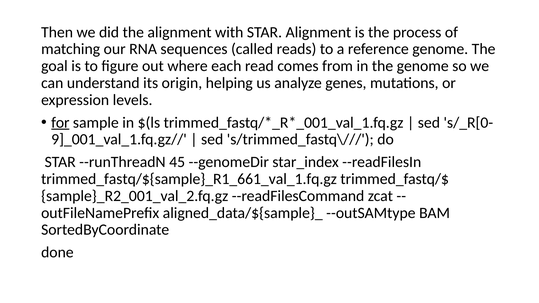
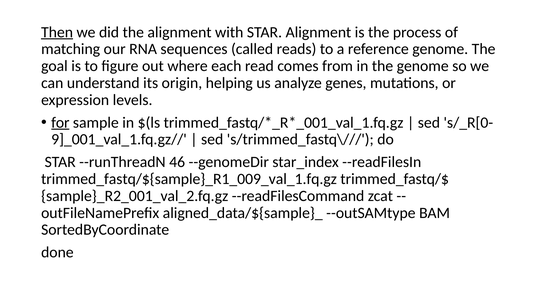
Then underline: none -> present
45: 45 -> 46
trimmed_fastq/${sample}_R1_661_val_1.fq.gz: trimmed_fastq/${sample}_R1_661_val_1.fq.gz -> trimmed_fastq/${sample}_R1_009_val_1.fq.gz
